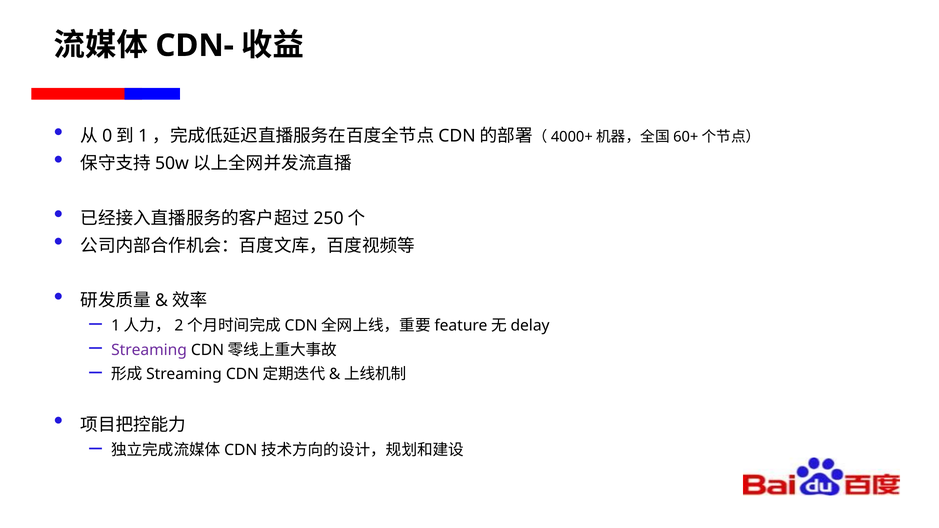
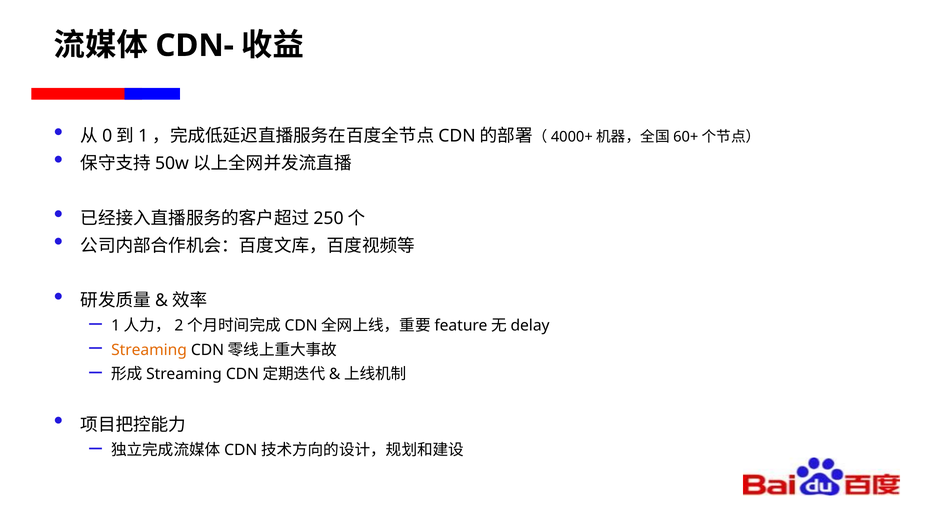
Streaming colour: purple -> orange
